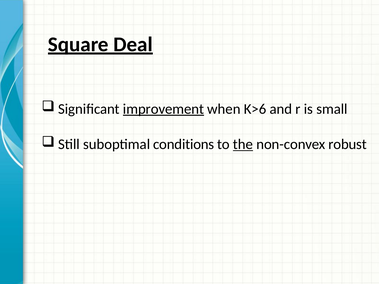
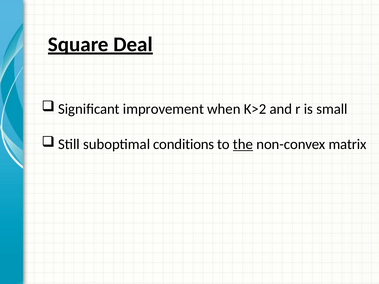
improvement underline: present -> none
K>6: K>6 -> K>2
robust: robust -> matrix
